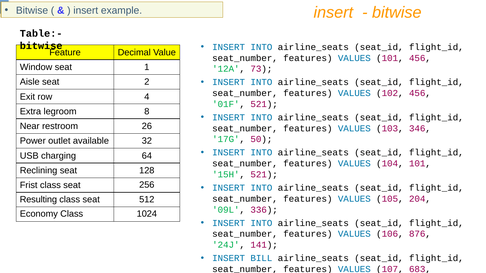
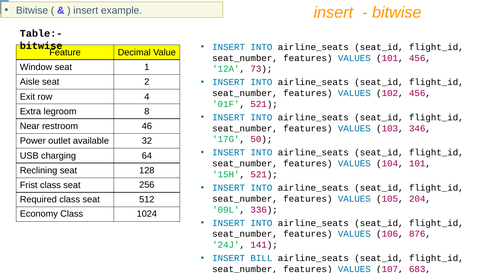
26: 26 -> 46
Resulting: Resulting -> Required
